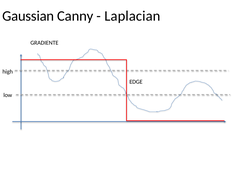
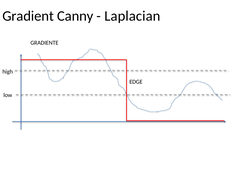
Gaussian: Gaussian -> Gradient
